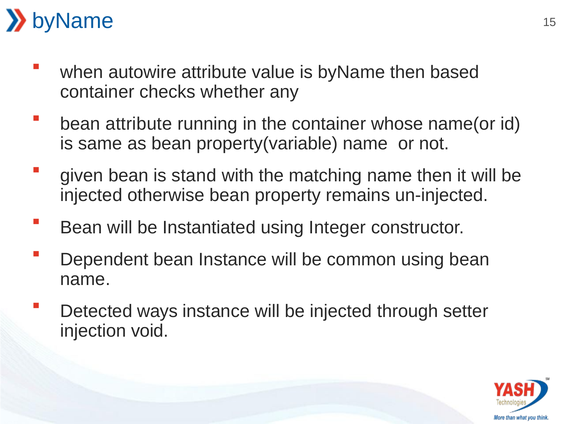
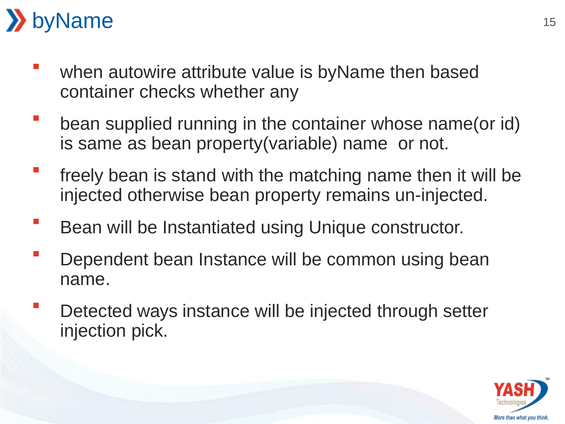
bean attribute: attribute -> supplied
given: given -> freely
Integer: Integer -> Unique
void: void -> pick
